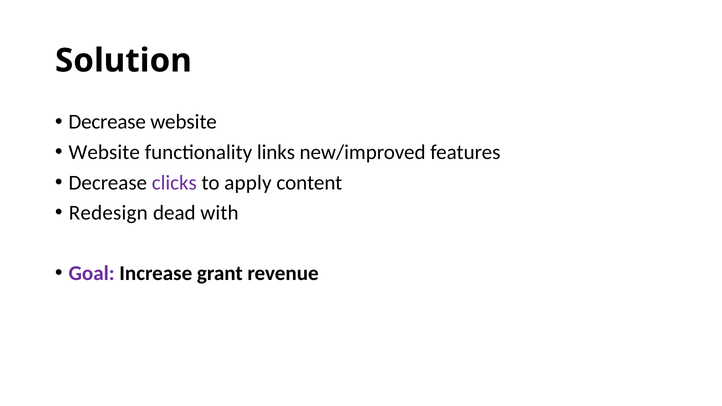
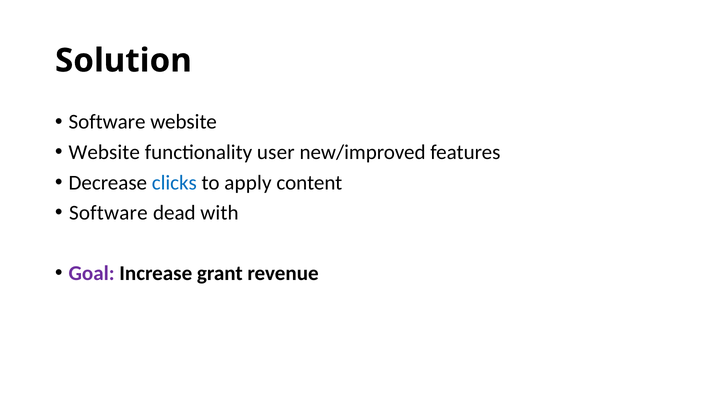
Decrease at (107, 122): Decrease -> Software
links: links -> user
clicks colour: purple -> blue
Redesign at (108, 213): Redesign -> Software
